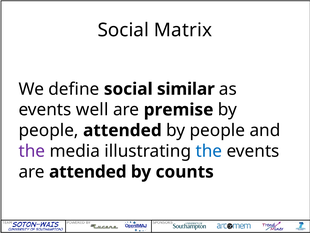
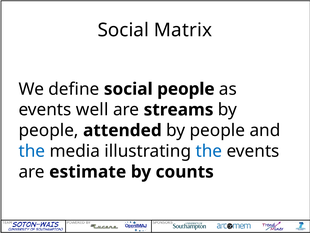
social similar: similar -> people
premise: premise -> streams
the at (32, 151) colour: purple -> blue
are attended: attended -> estimate
